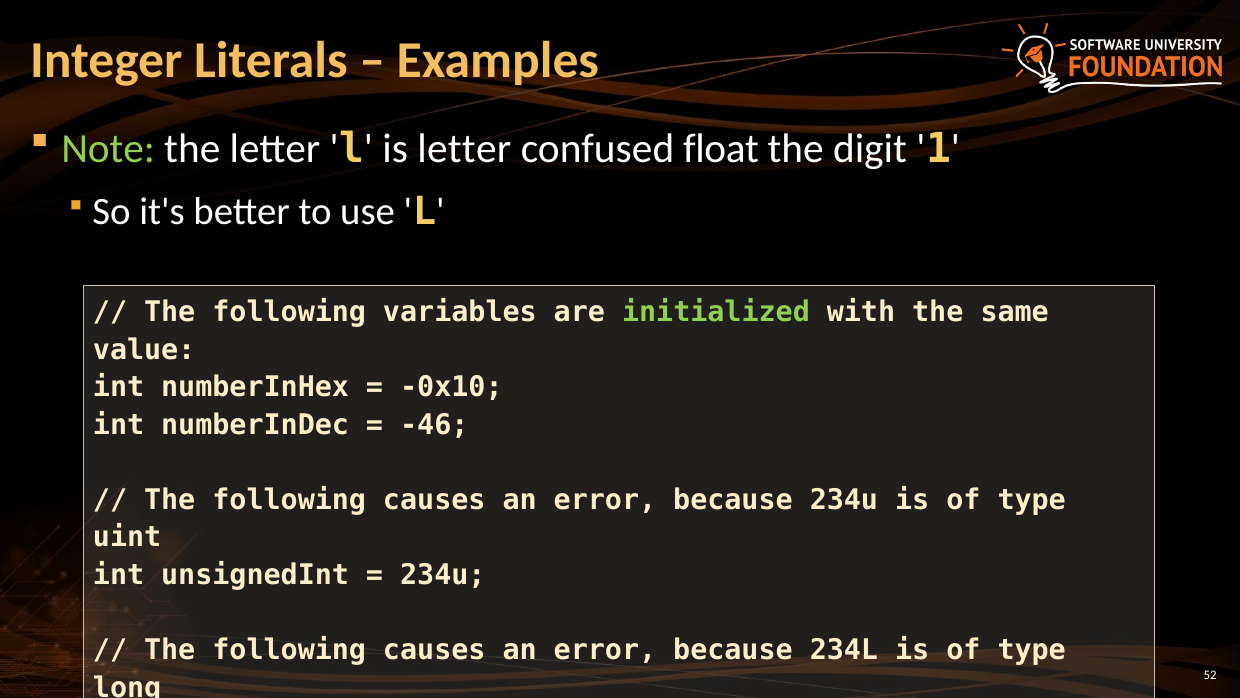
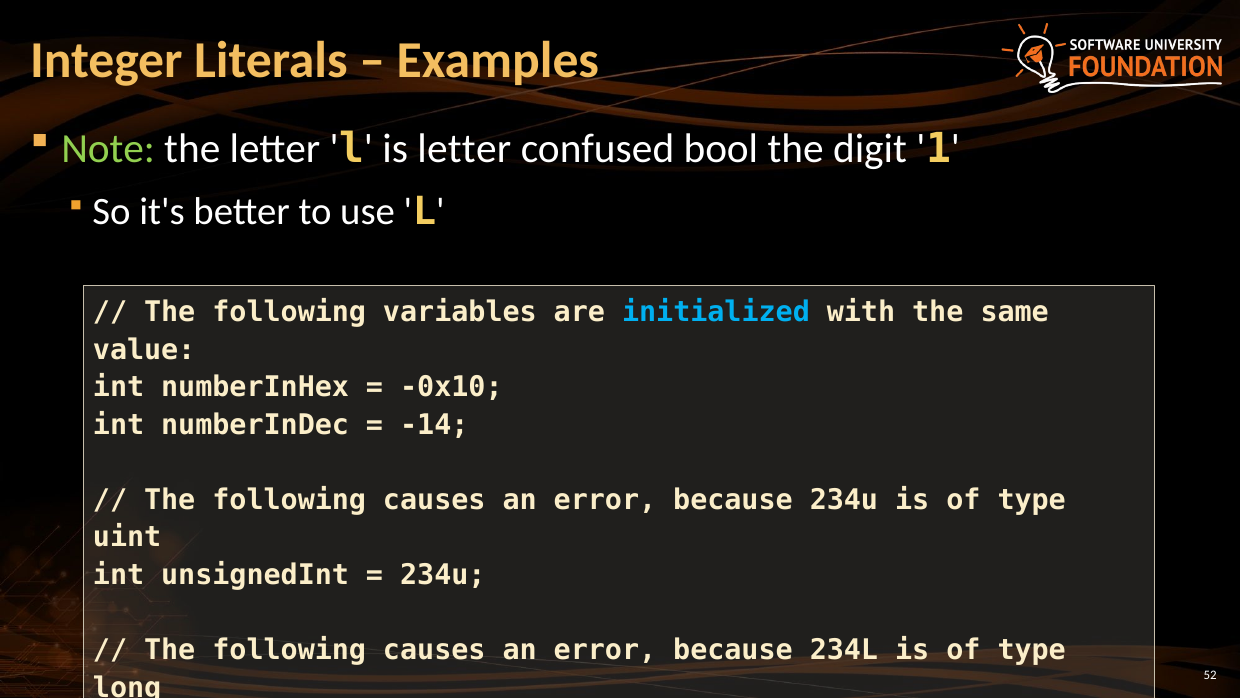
float: float -> bool
initialized colour: light green -> light blue
-46: -46 -> -14
